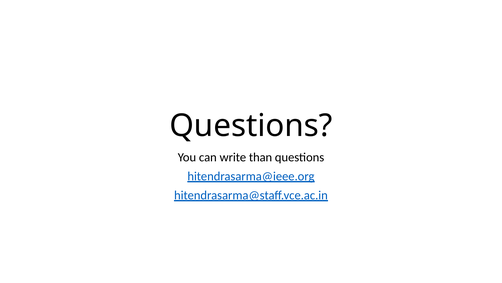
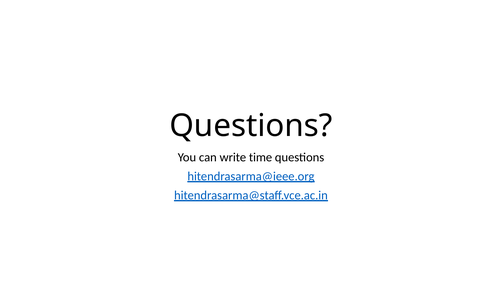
than: than -> time
